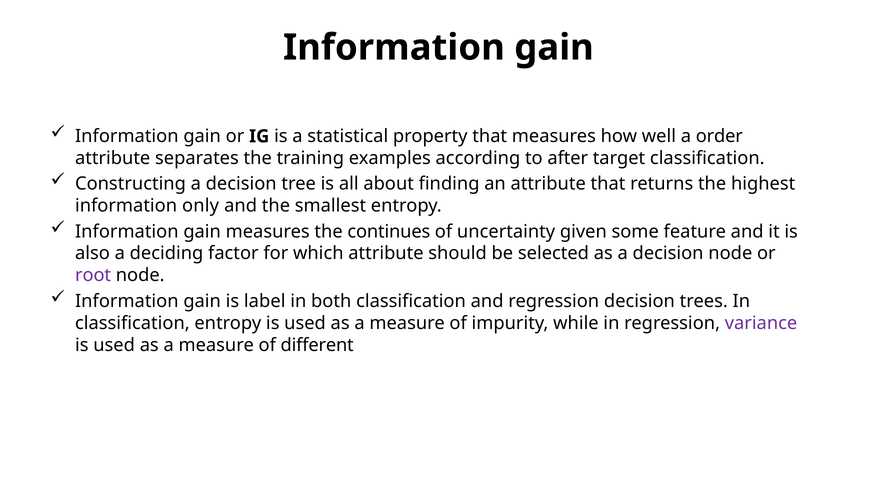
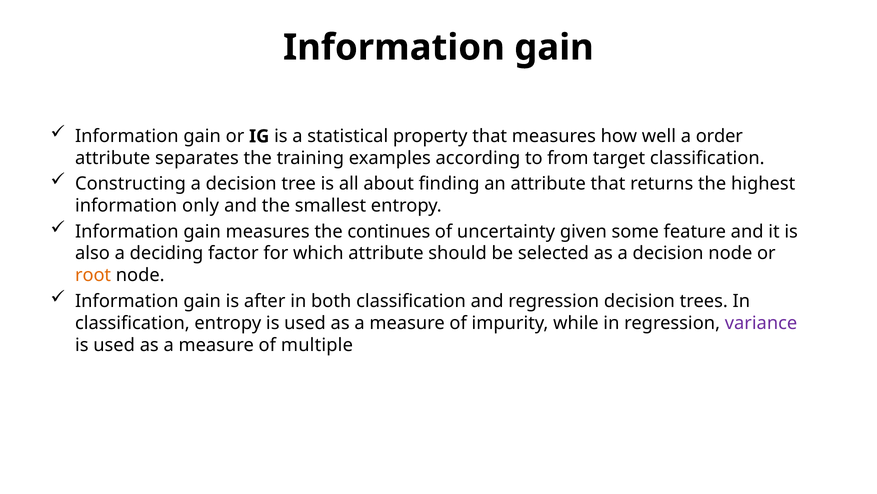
after: after -> from
root colour: purple -> orange
label: label -> after
different: different -> multiple
